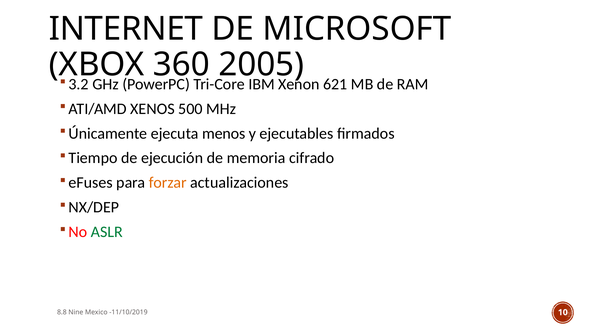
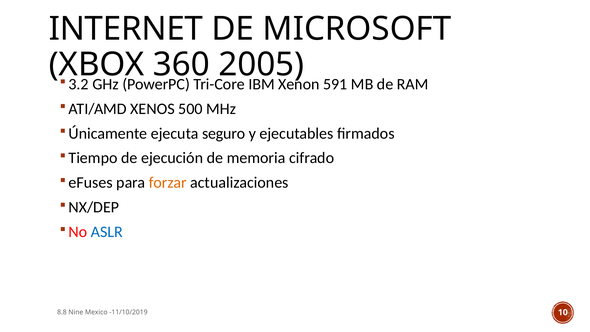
621: 621 -> 591
menos: menos -> seguro
ASLR colour: green -> blue
